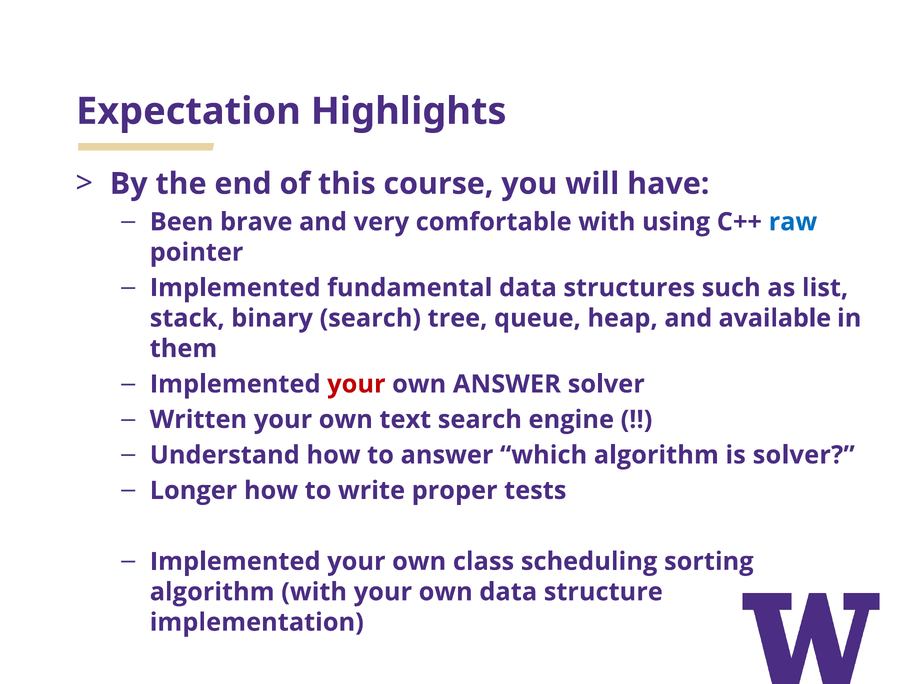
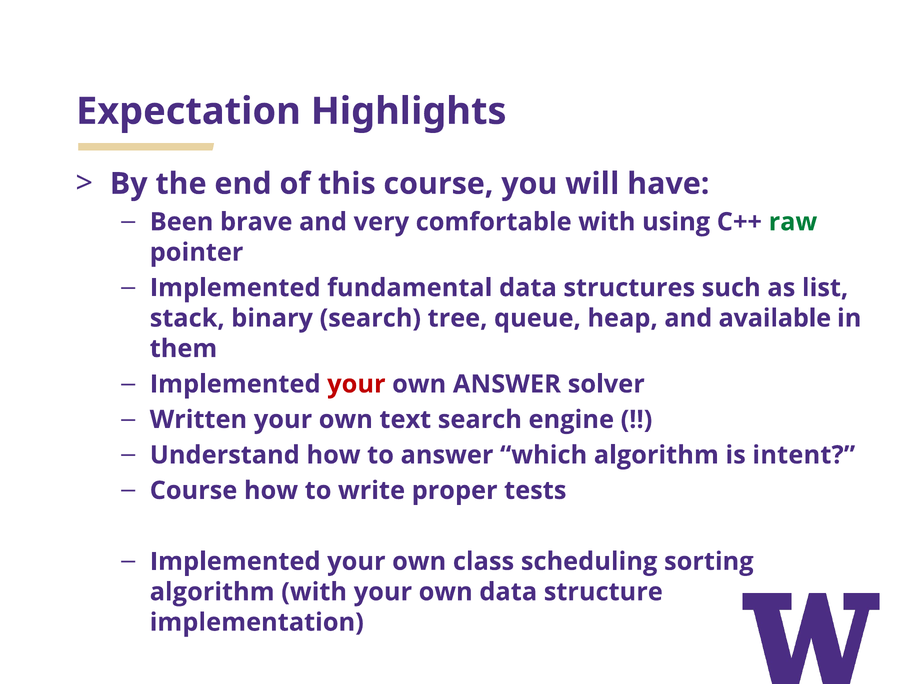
raw colour: blue -> green
is solver: solver -> intent
Longer at (193, 491): Longer -> Course
